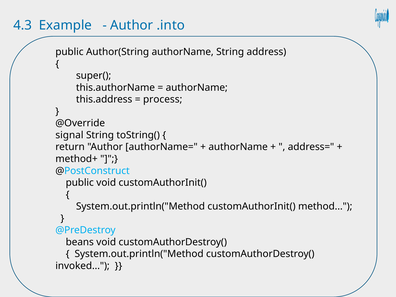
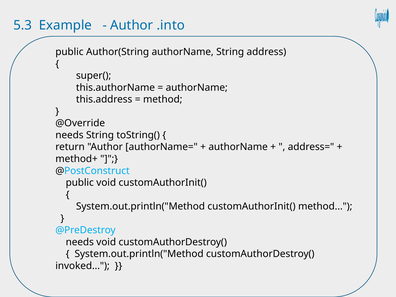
4.3: 4.3 -> 5.3
process at (163, 99): process -> method
signal at (69, 135): signal -> needs
beans at (80, 242): beans -> needs
